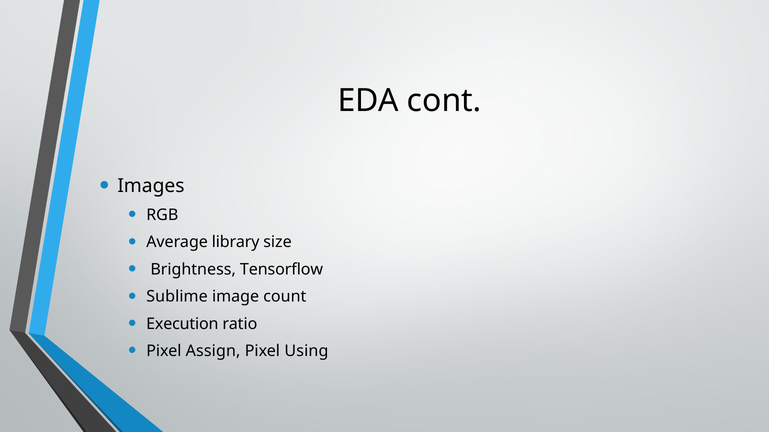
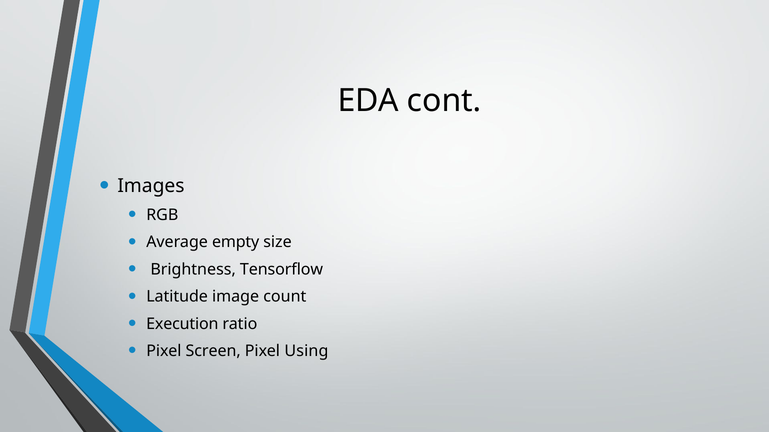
library: library -> empty
Sublime: Sublime -> Latitude
Assign: Assign -> Screen
